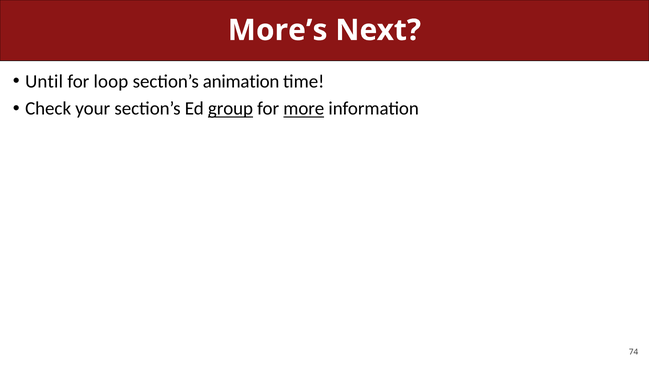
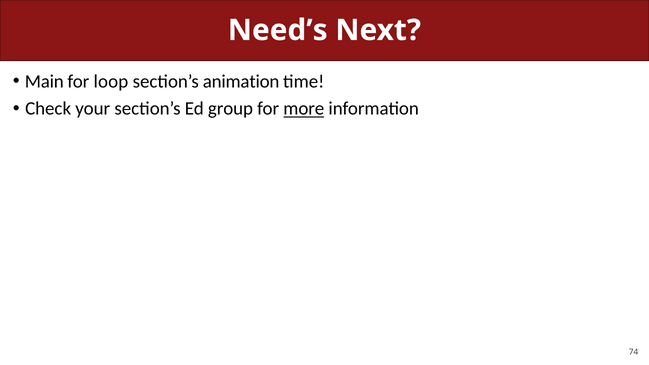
More’s: More’s -> Need’s
Until: Until -> Main
group underline: present -> none
